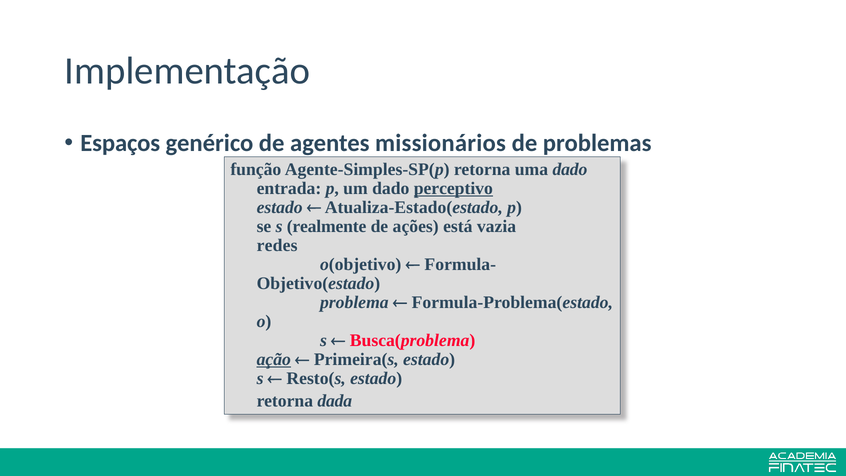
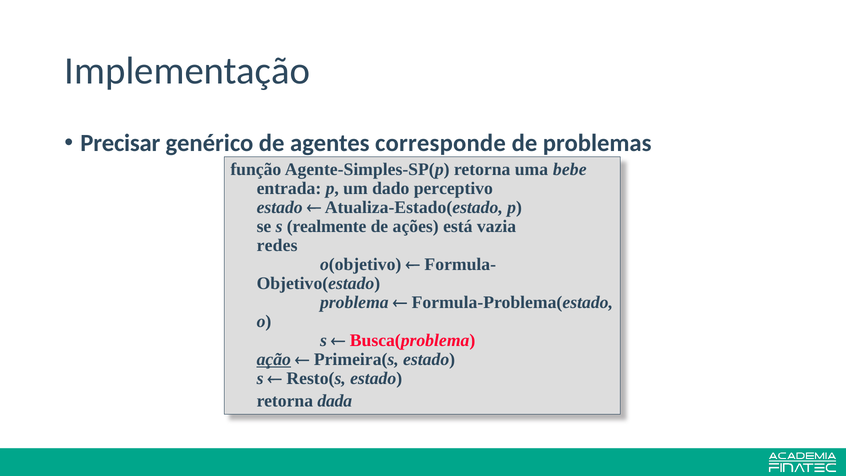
Espaços: Espaços -> Precisar
missionários: missionários -> corresponde
uma dado: dado -> bebe
perceptivo underline: present -> none
